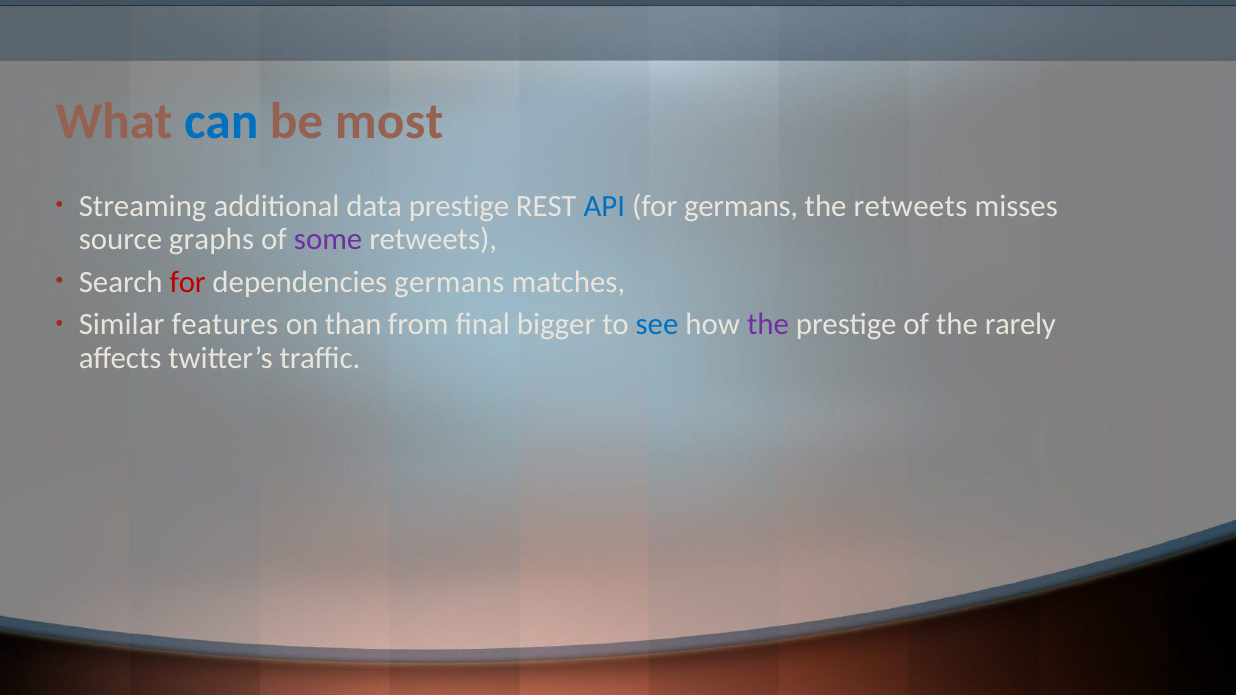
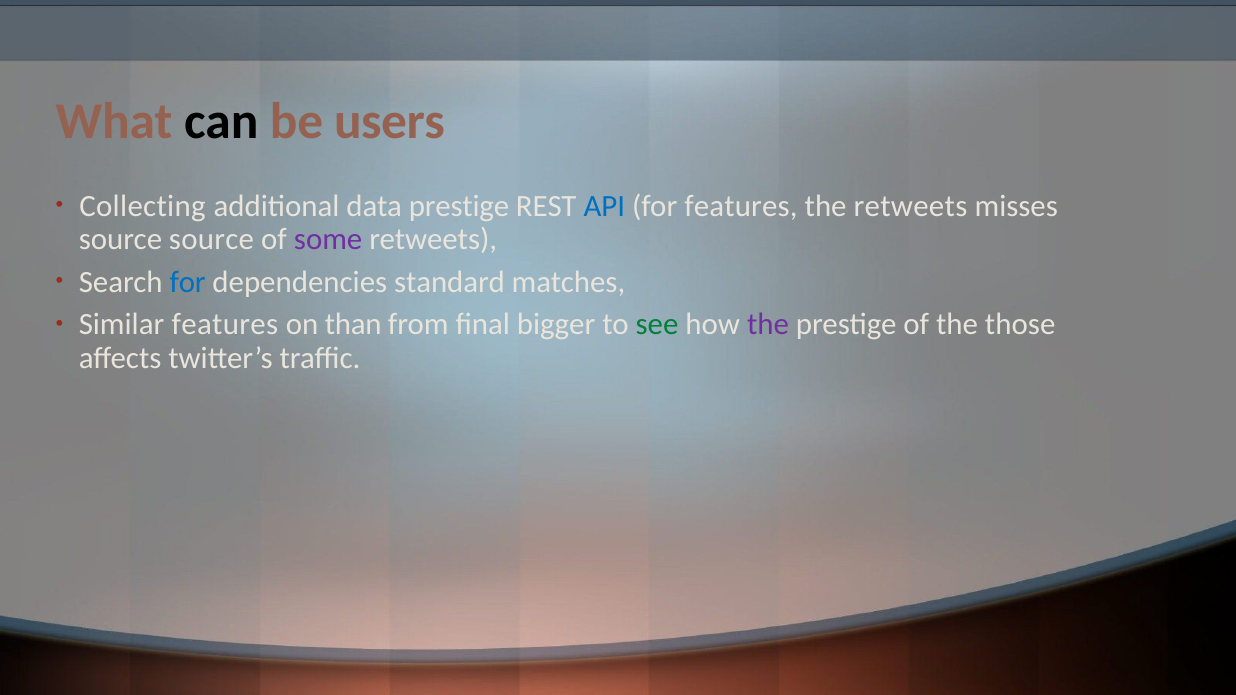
can colour: blue -> black
most: most -> users
Streaming: Streaming -> Collecting
for germans: germans -> features
source graphs: graphs -> source
for at (188, 282) colour: red -> blue
dependencies germans: germans -> standard
see colour: blue -> green
rarely: rarely -> those
